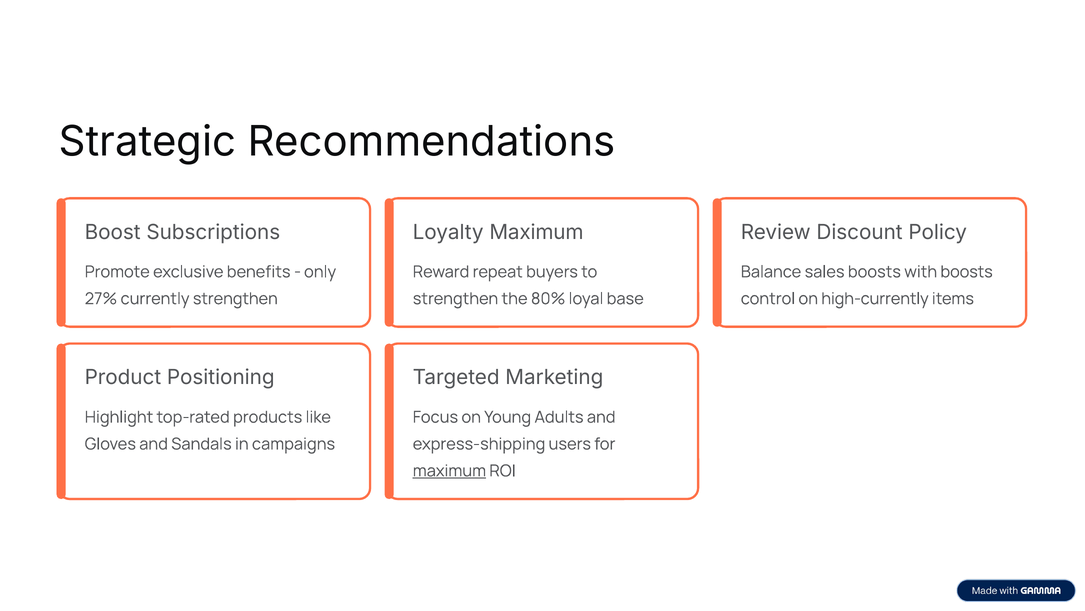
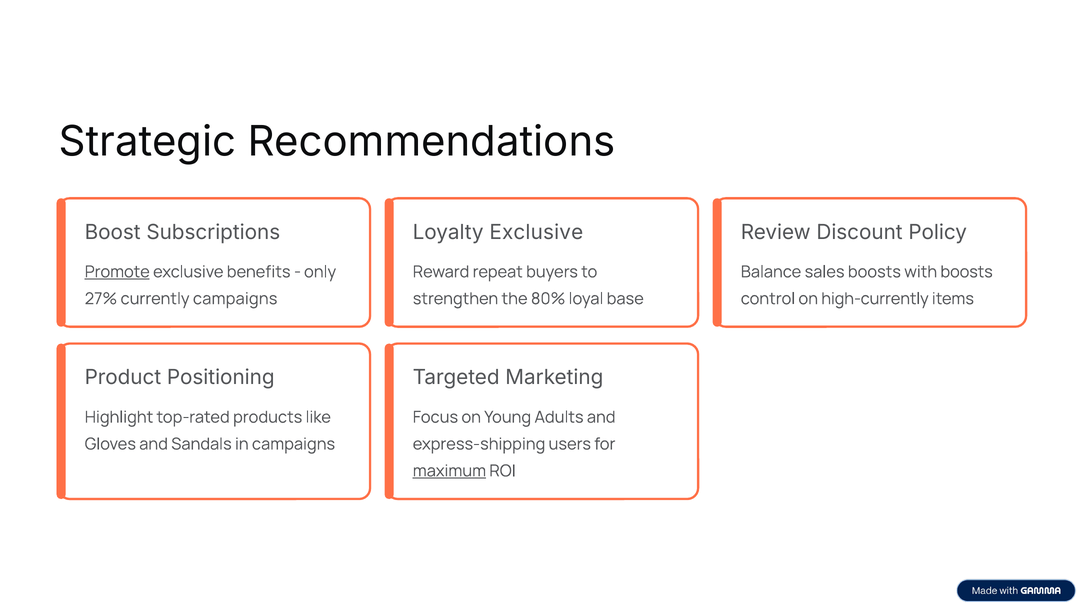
Loyalty Maximum: Maximum -> Exclusive
Promote underline: none -> present
currently strengthen: strengthen -> campaigns
